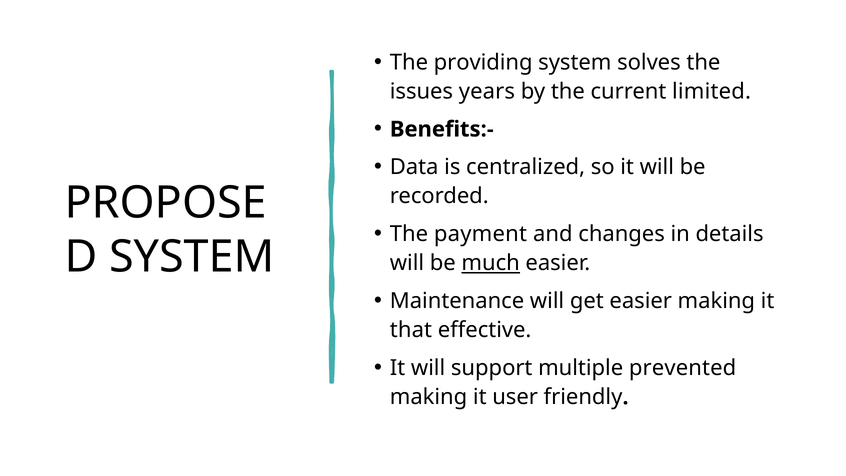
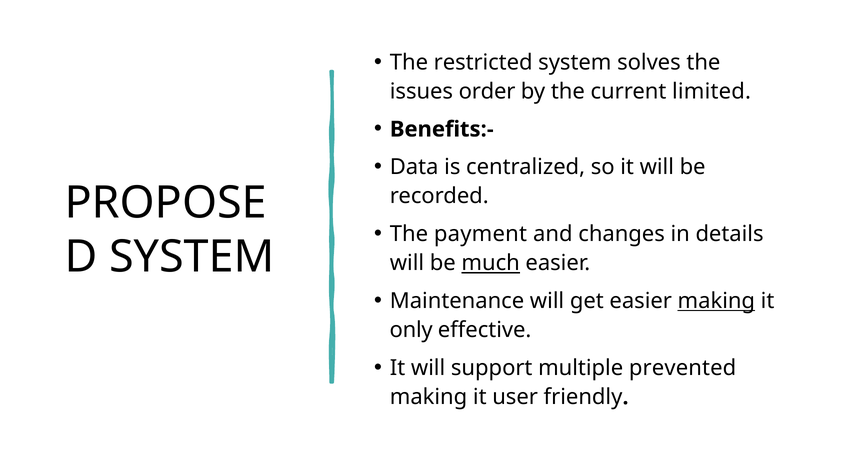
providing: providing -> restricted
years: years -> order
making at (716, 301) underline: none -> present
that: that -> only
